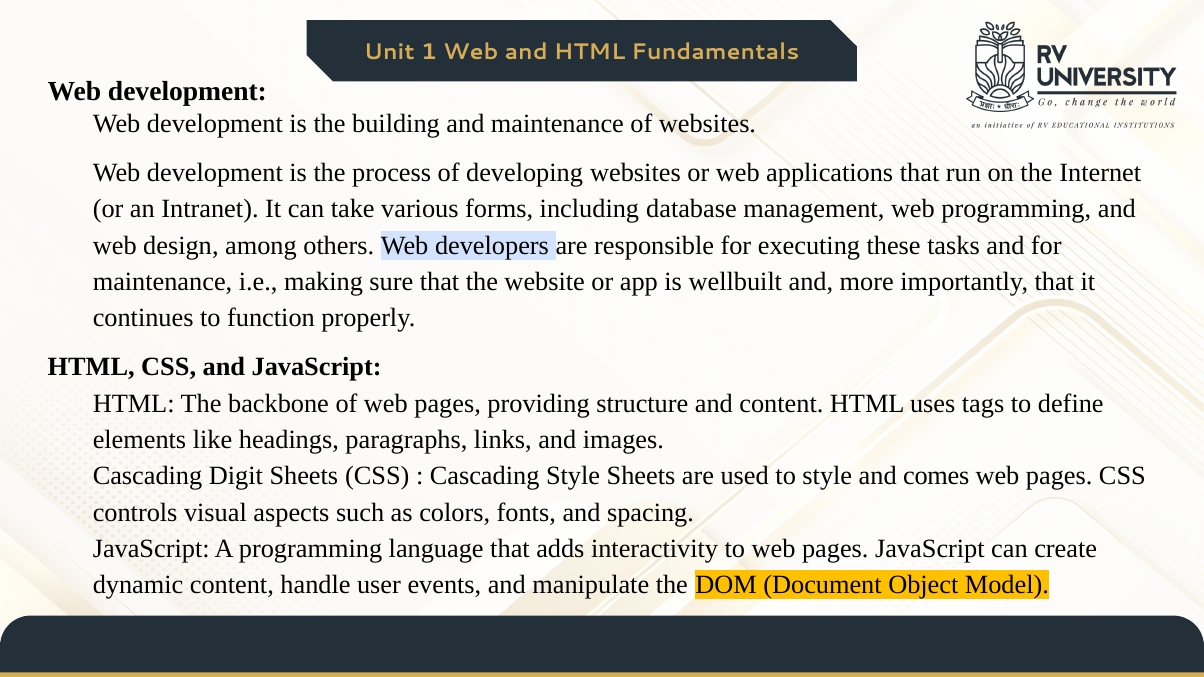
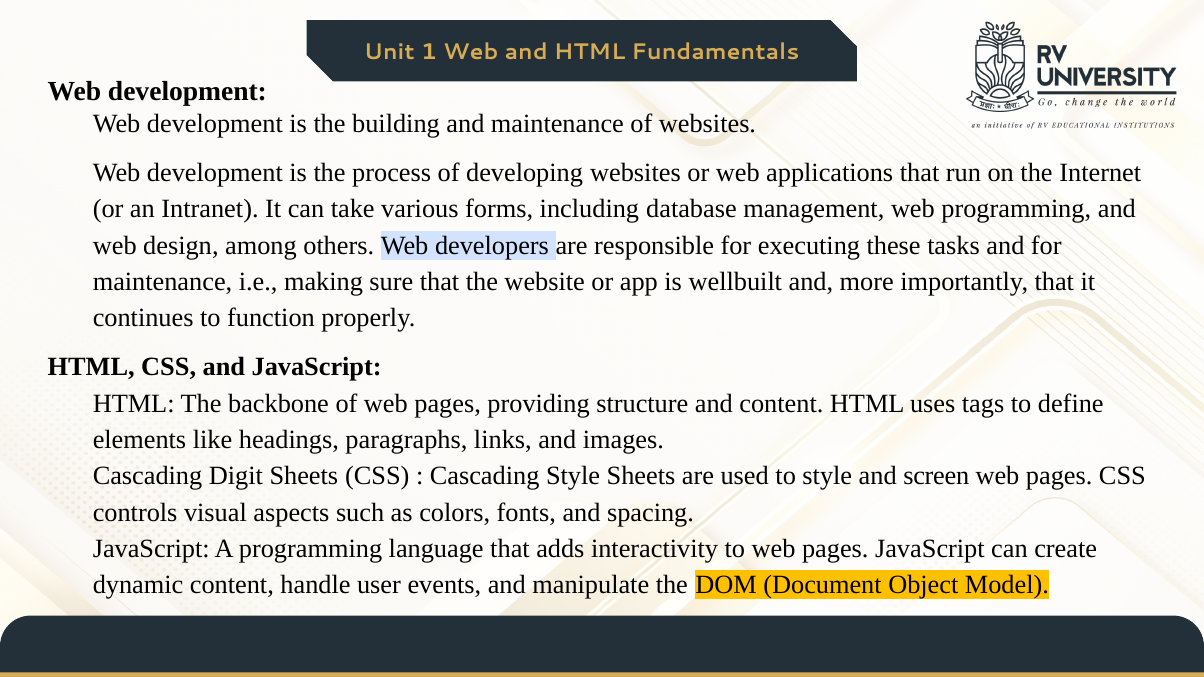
comes: comes -> screen
